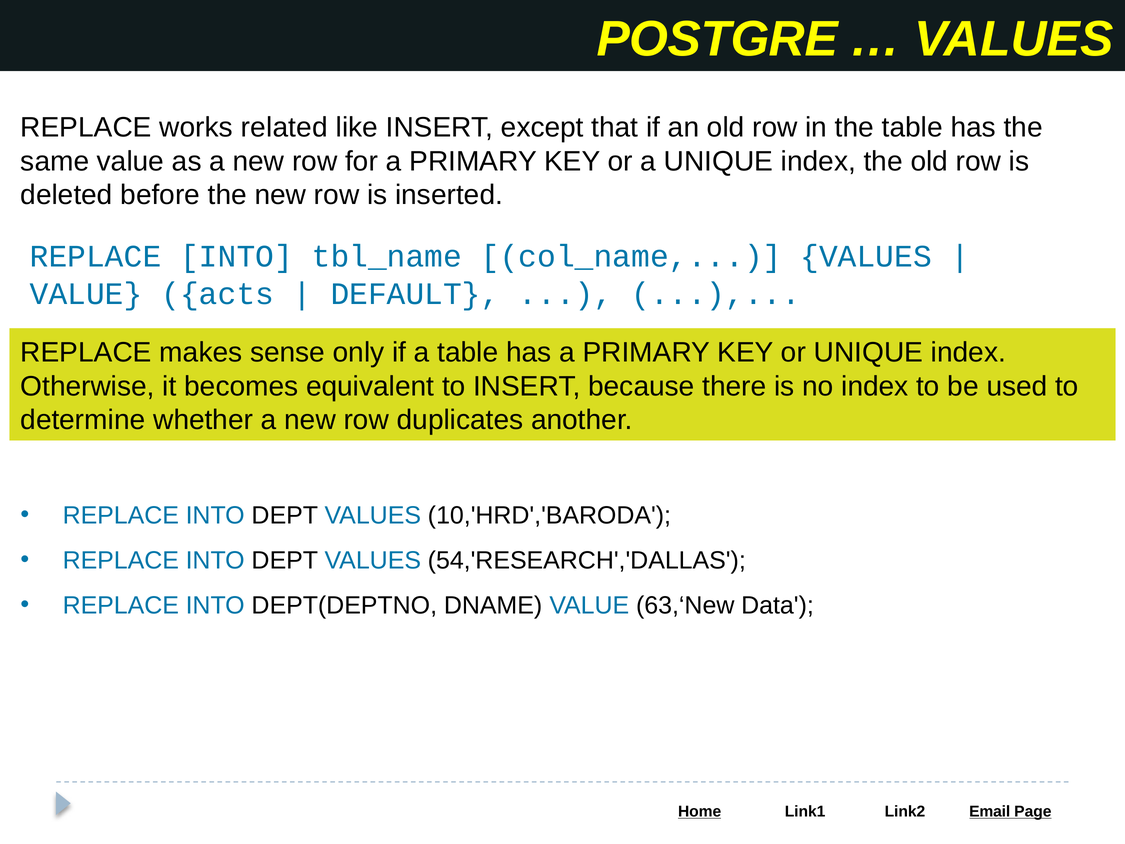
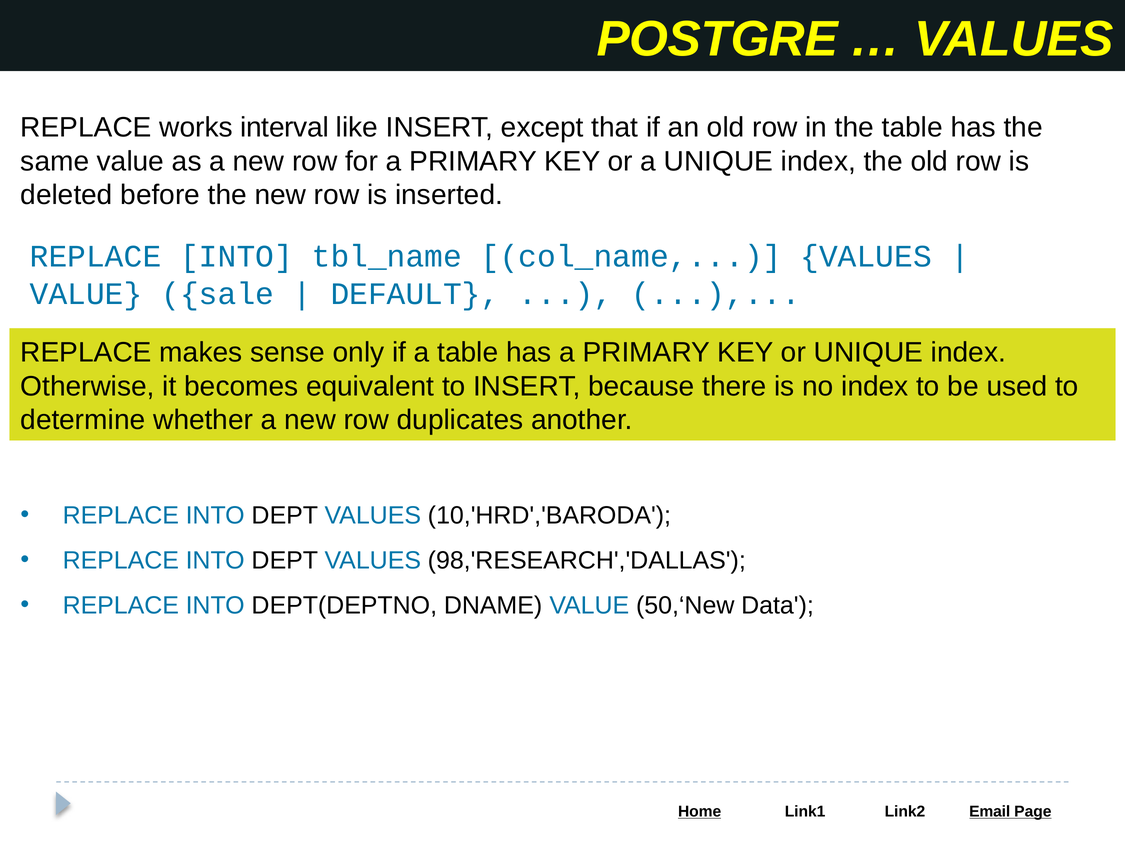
related: related -> interval
acts: acts -> sale
54,'RESEARCH','DALLAS: 54,'RESEARCH','DALLAS -> 98,'RESEARCH','DALLAS
63,‘New: 63,‘New -> 50,‘New
